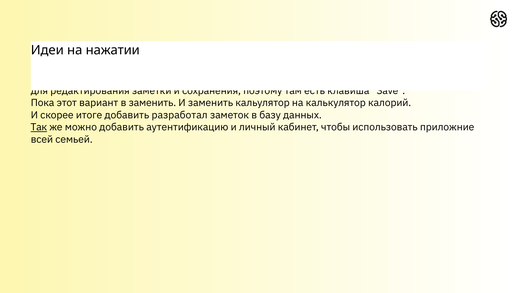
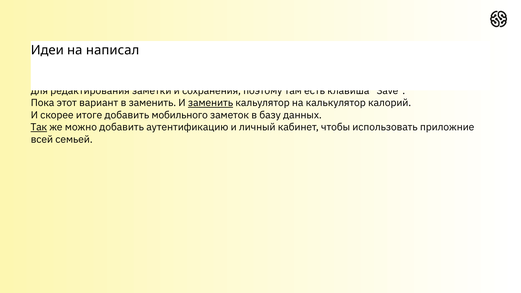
на нажатии: нажатии -> написал
заменить at (211, 103) underline: none -> present
разработал: разработал -> мобильного
